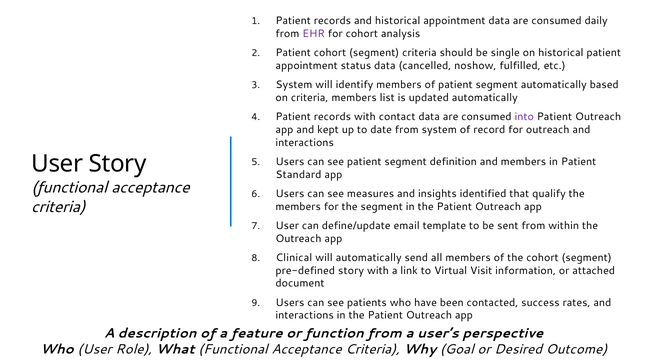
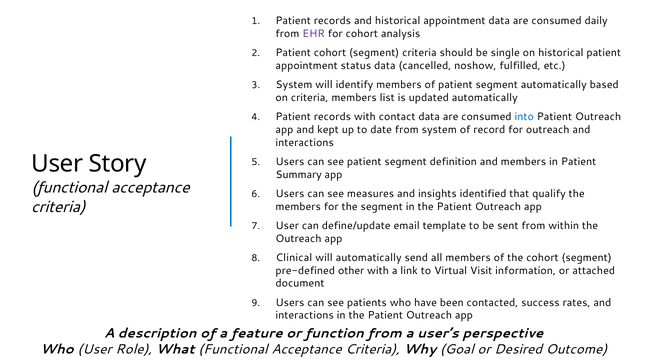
into colour: purple -> blue
Standard: Standard -> Summary
pre-defined story: story -> other
